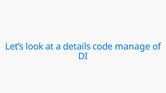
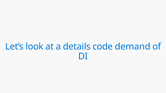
manage: manage -> demand
